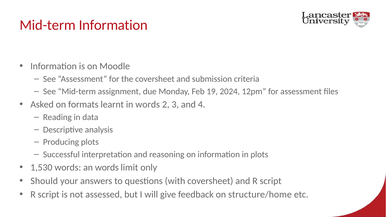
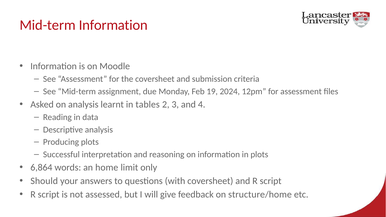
on formats: formats -> analysis
in words: words -> tables
1,530: 1,530 -> 6,864
an words: words -> home
